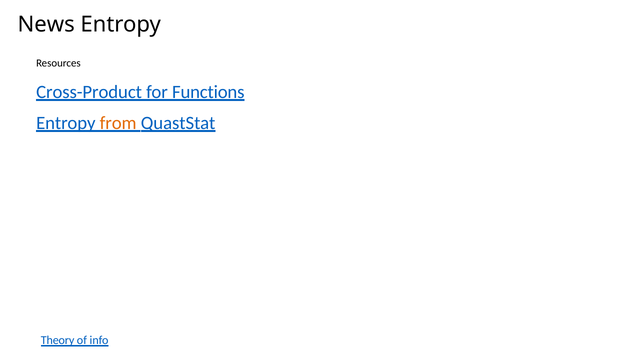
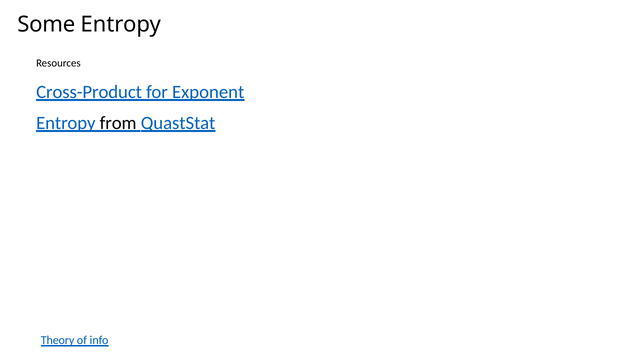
News: News -> Some
Functions: Functions -> Exponent
from colour: orange -> black
